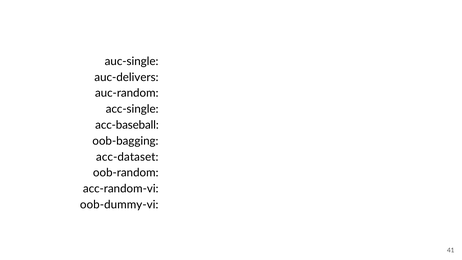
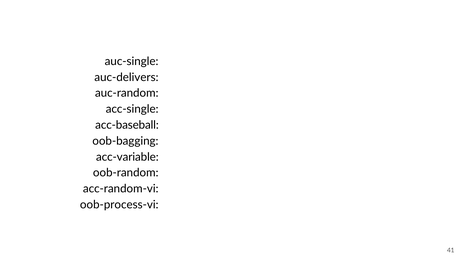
acc-dataset: acc-dataset -> acc-variable
oob-dummy-vi: oob-dummy-vi -> oob-process-vi
